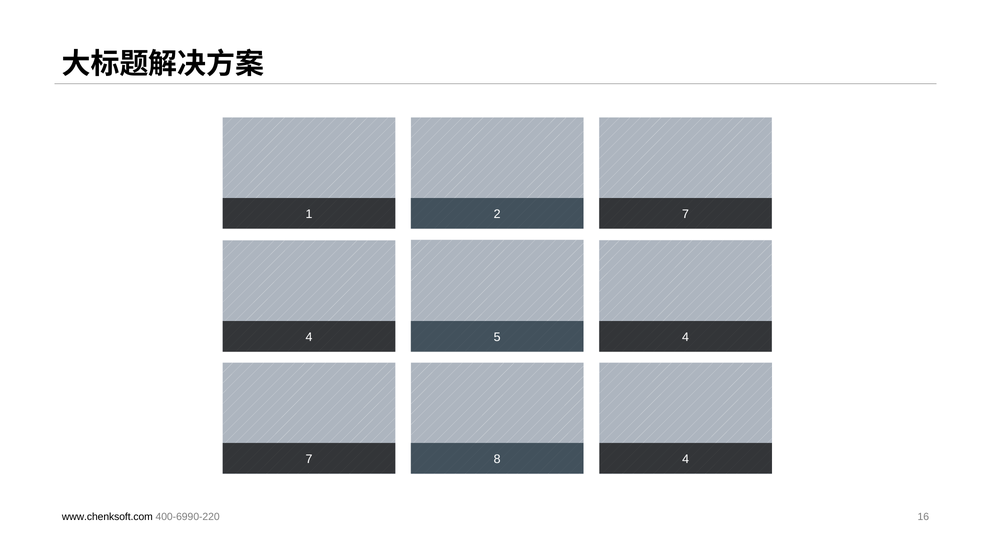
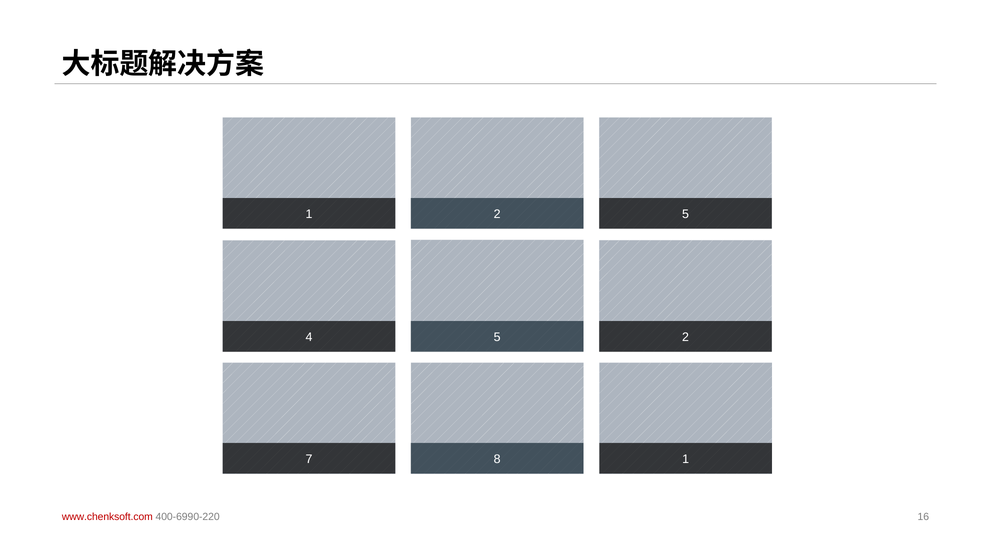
2 7: 7 -> 5
5 4: 4 -> 2
8 4: 4 -> 1
www.chenksoft.com colour: black -> red
